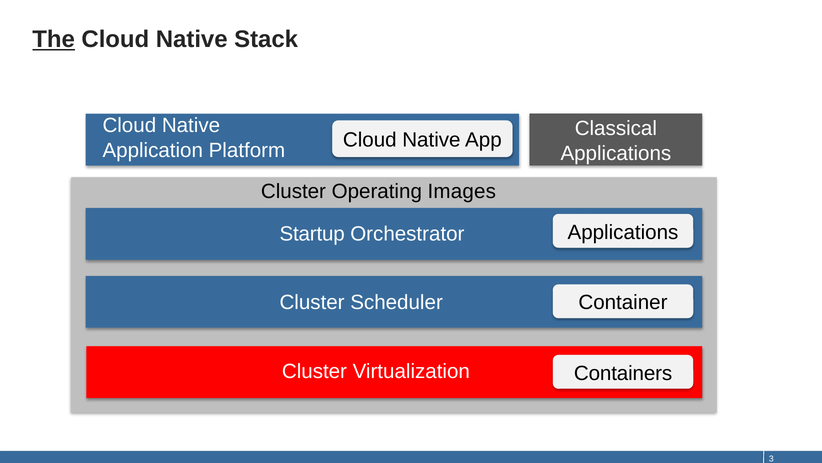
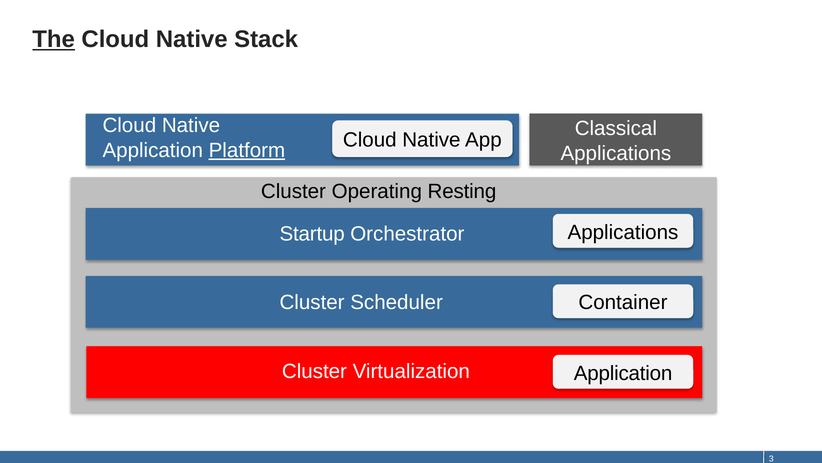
Platform underline: none -> present
Images: Images -> Resting
Containers at (623, 373): Containers -> Application
